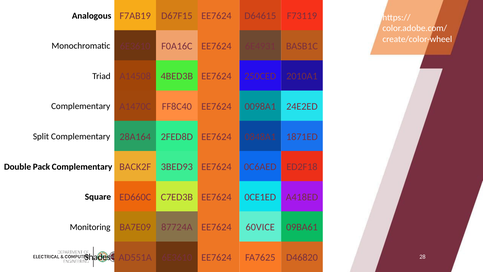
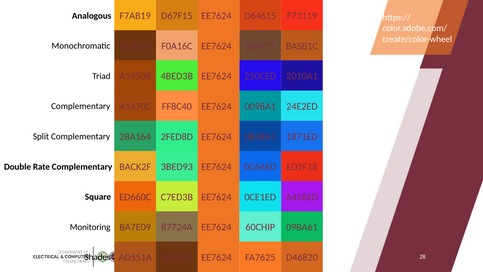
Pack: Pack -> Rate
60VICE: 60VICE -> 60CHIP
